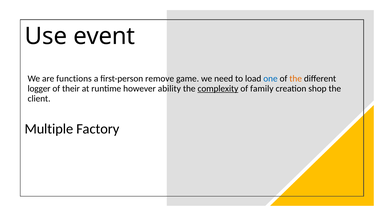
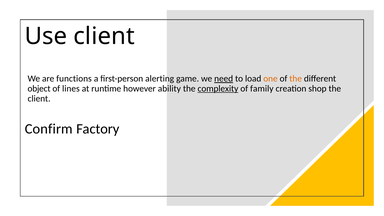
Use event: event -> client
remove: remove -> alerting
need underline: none -> present
one colour: blue -> orange
logger: logger -> object
their: their -> lines
Multiple: Multiple -> Confirm
